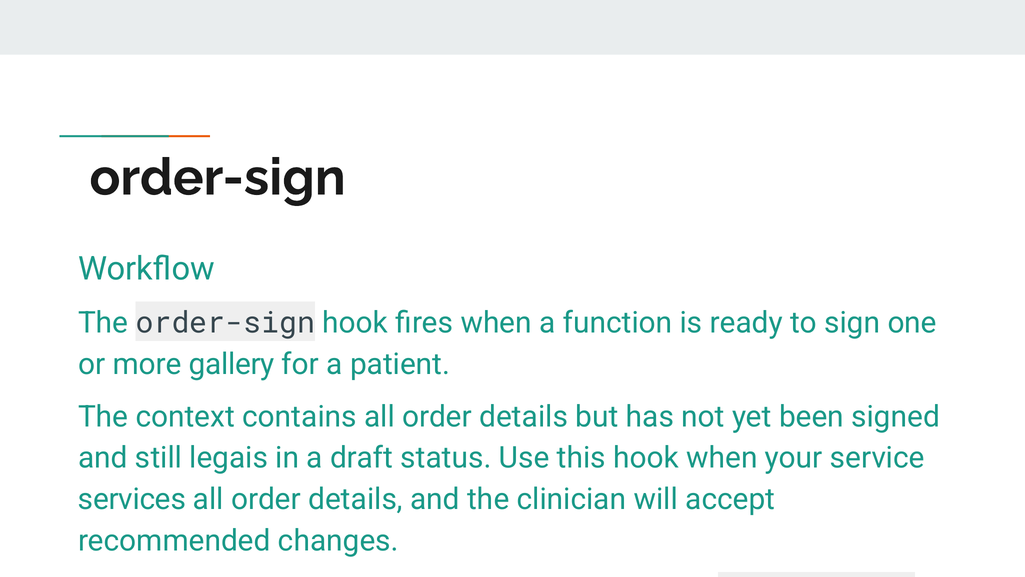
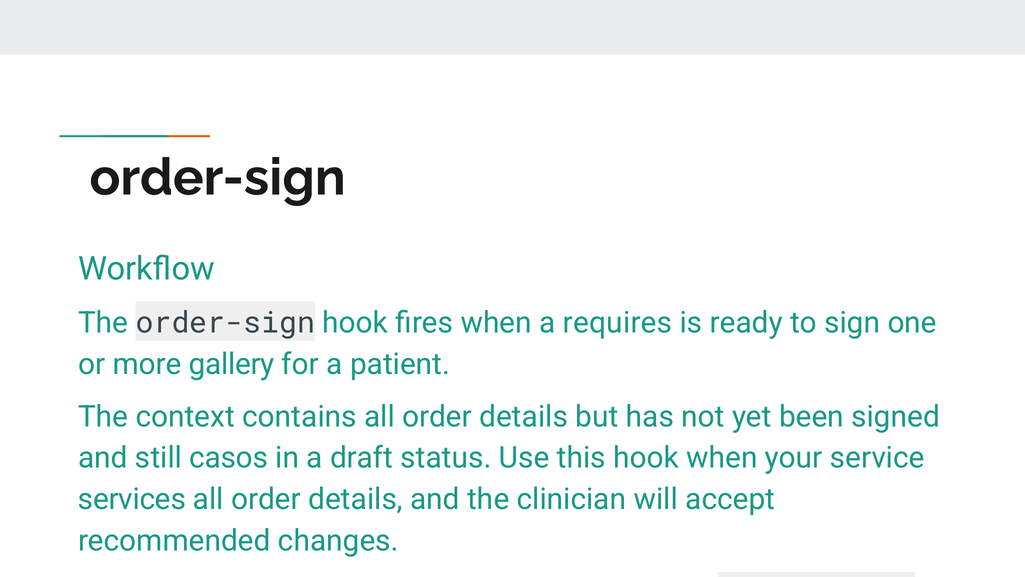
function: function -> requires
legais: legais -> casos
